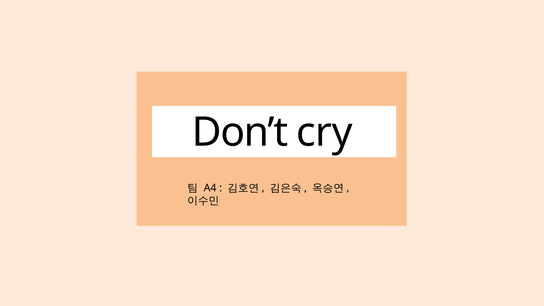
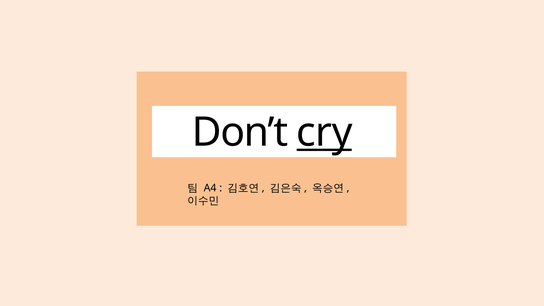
cry underline: none -> present
